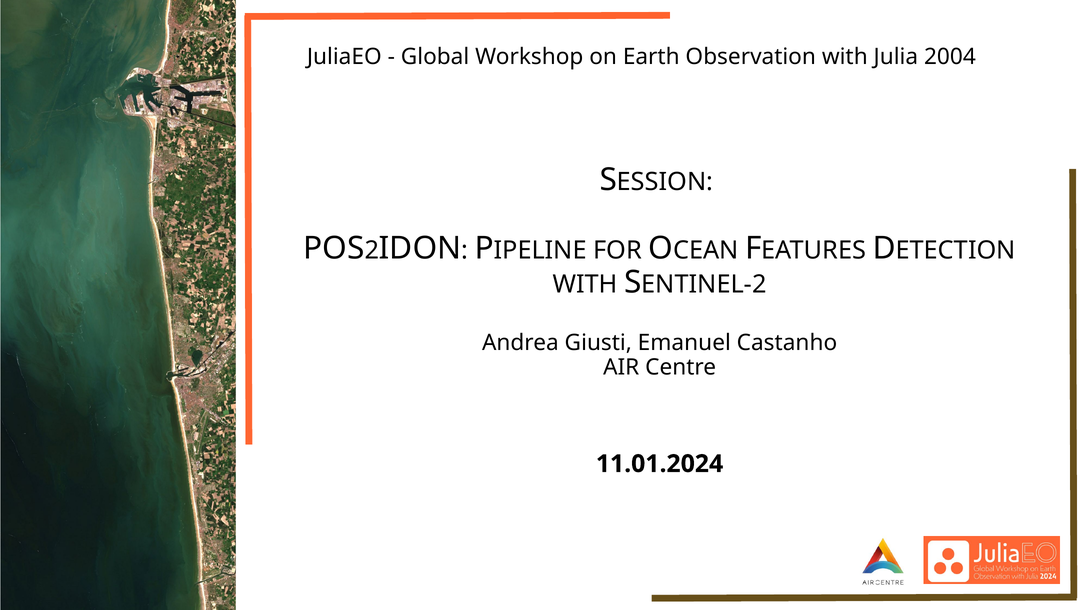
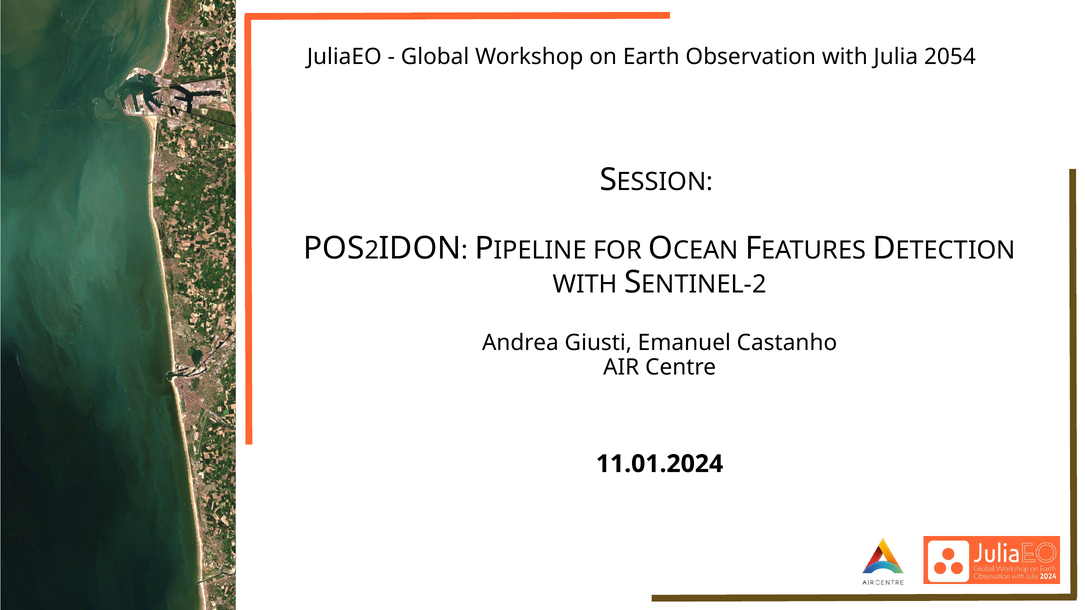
2004: 2004 -> 2054
